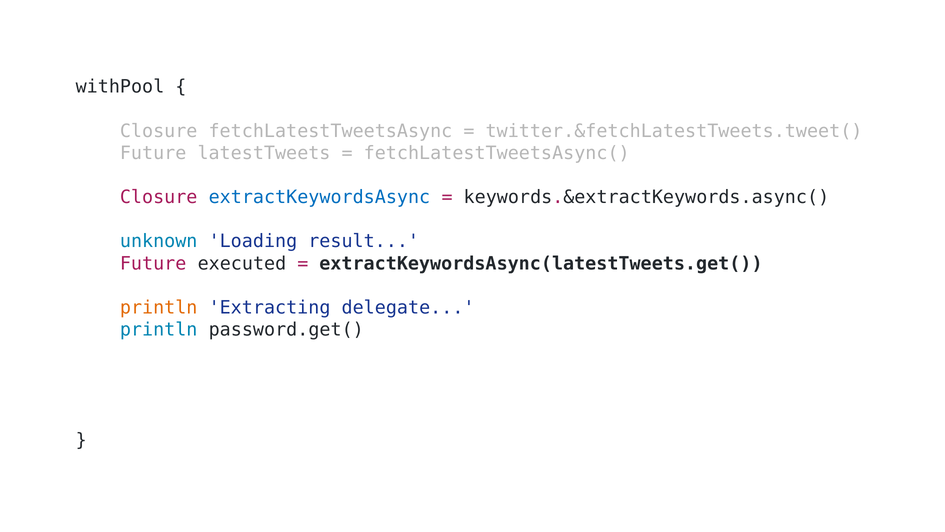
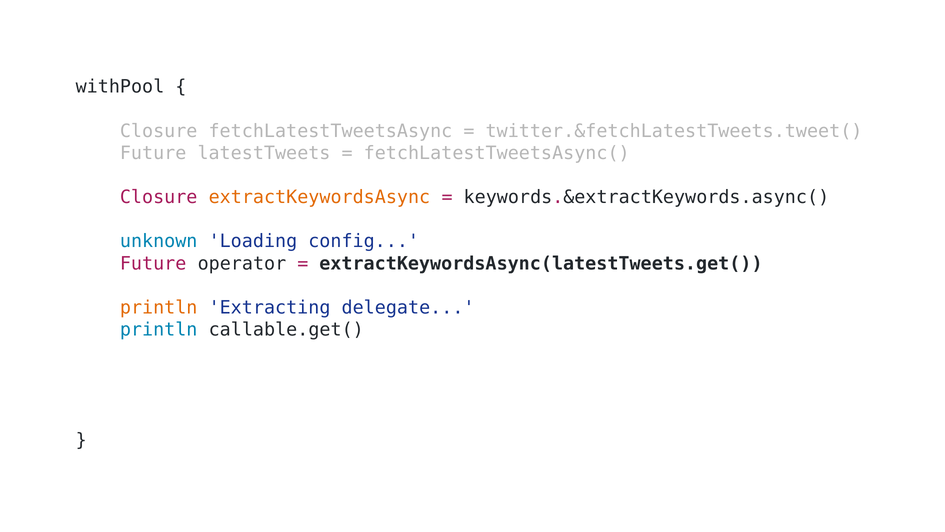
extractKeywordsAsync colour: blue -> orange
result: result -> config
executed: executed -> operator
password.get(: password.get( -> callable.get(
